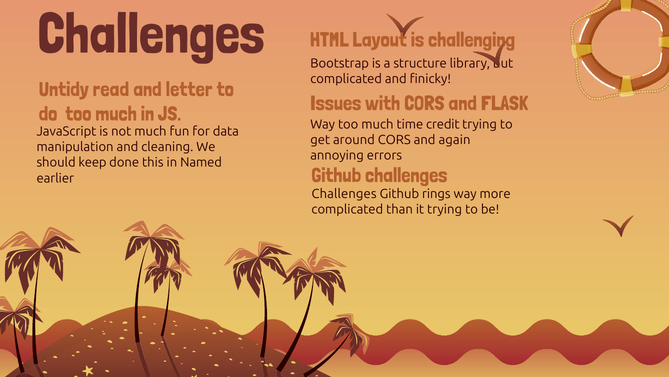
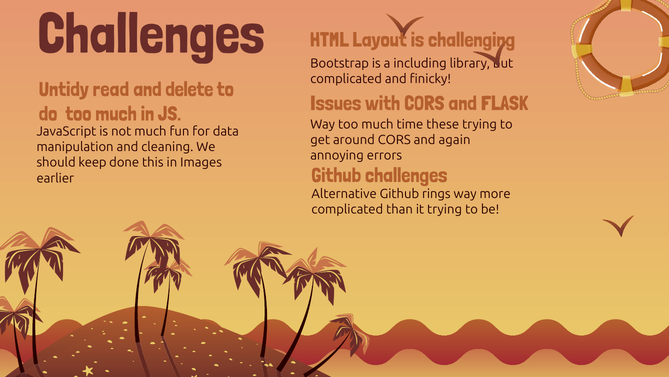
structure: structure -> including
letter: letter -> delete
credit: credit -> these
Named: Named -> Images
Challenges at (344, 193): Challenges -> Alternative
